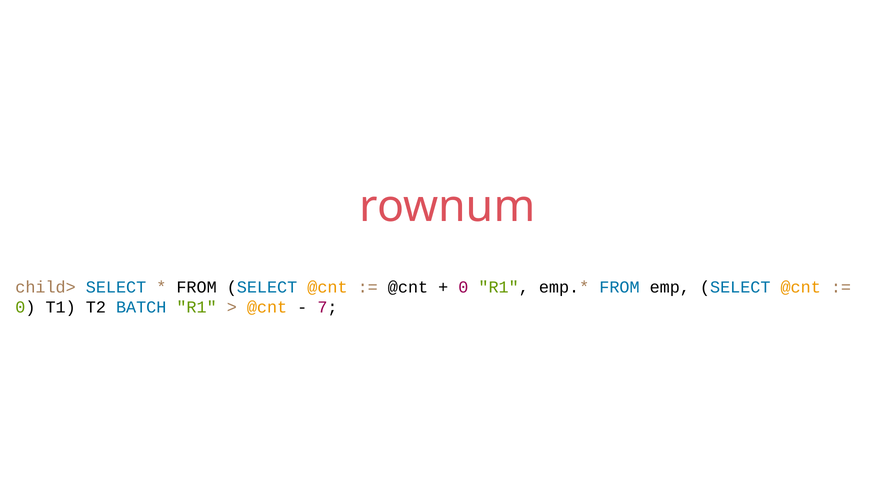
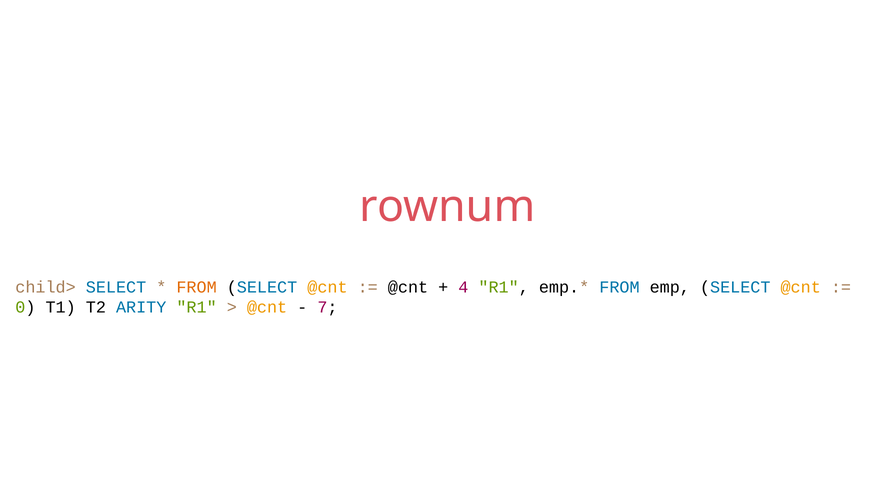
FROM at (197, 287) colour: black -> orange
0 at (463, 287): 0 -> 4
BATCH: BATCH -> ARITY
